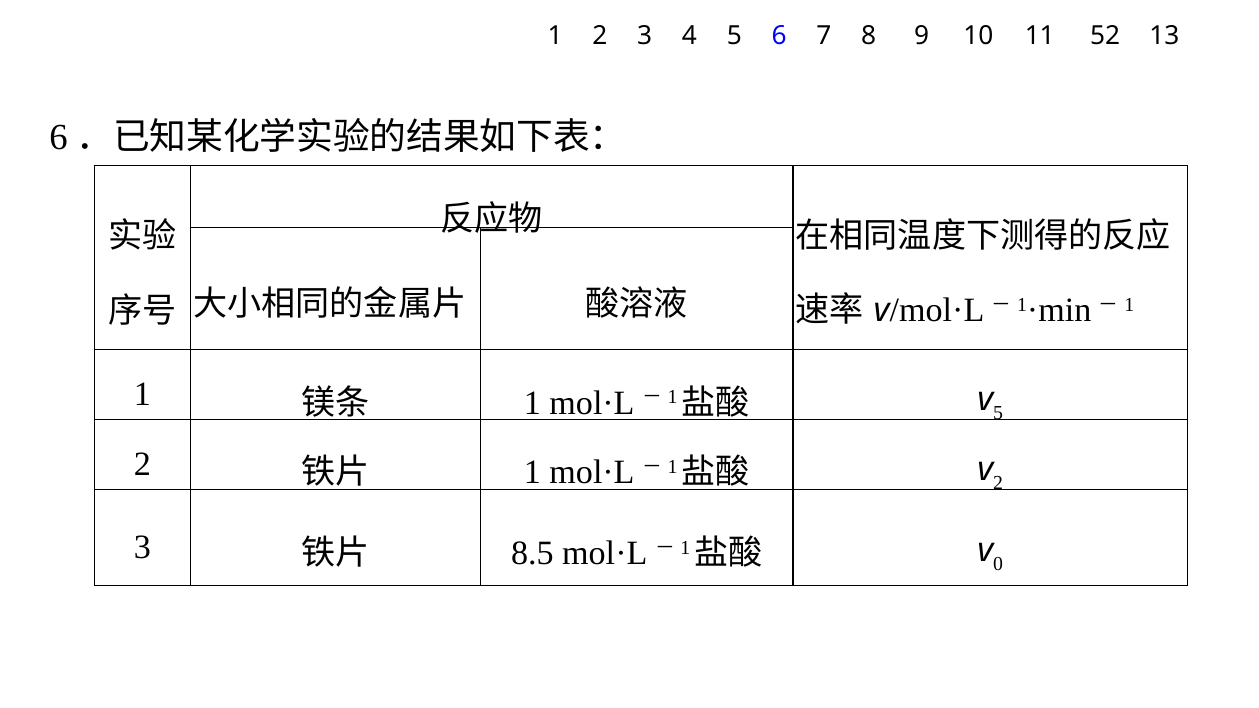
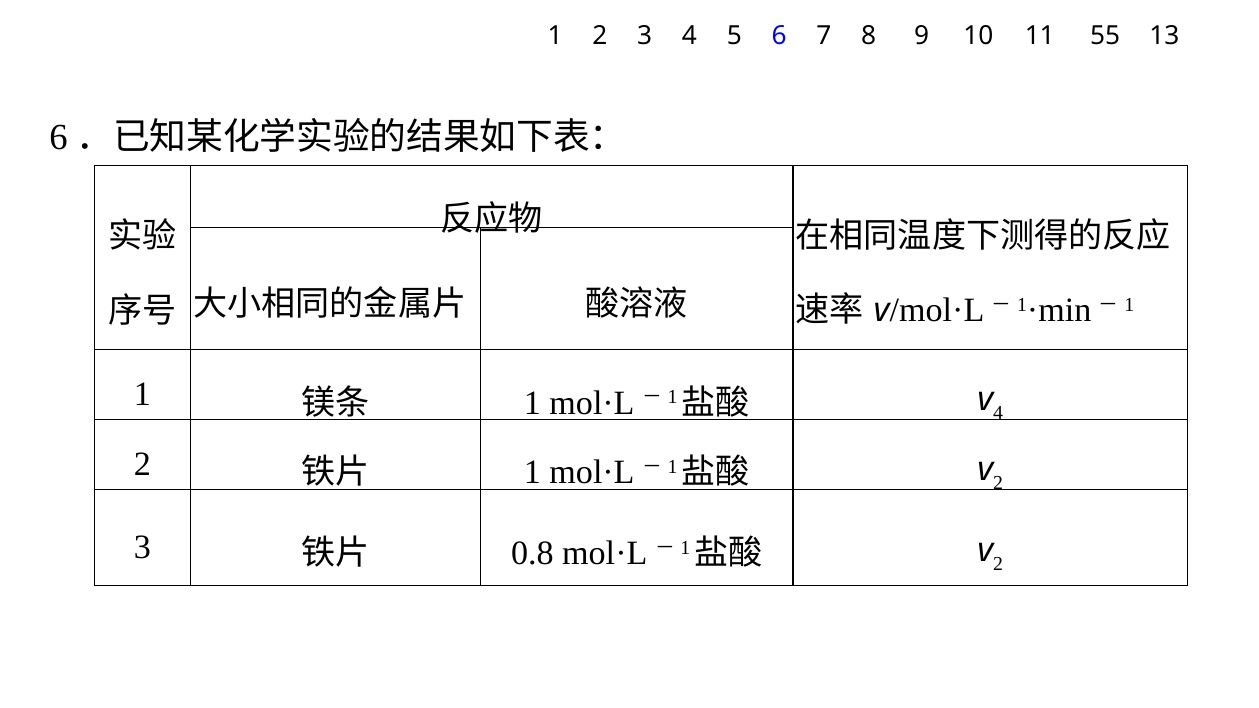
52: 52 -> 55
5 at (998, 413): 5 -> 4
8.5: 8.5 -> 0.8
0 at (998, 564): 0 -> 2
